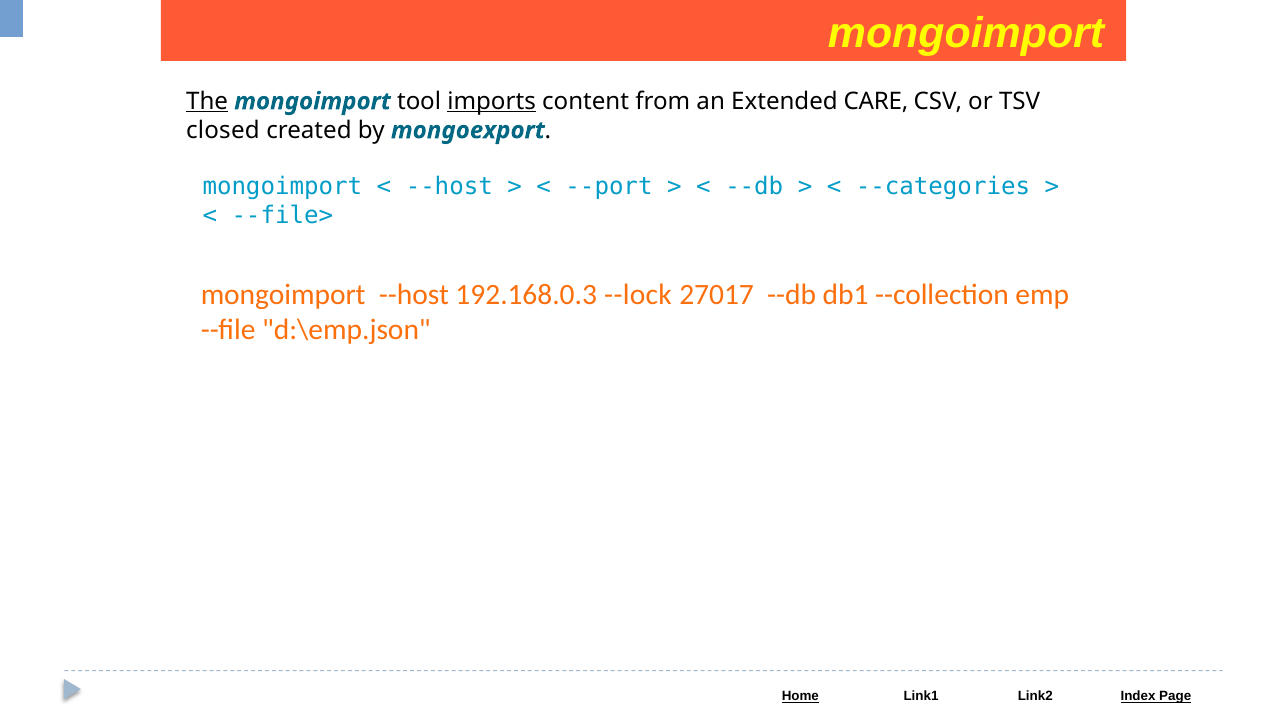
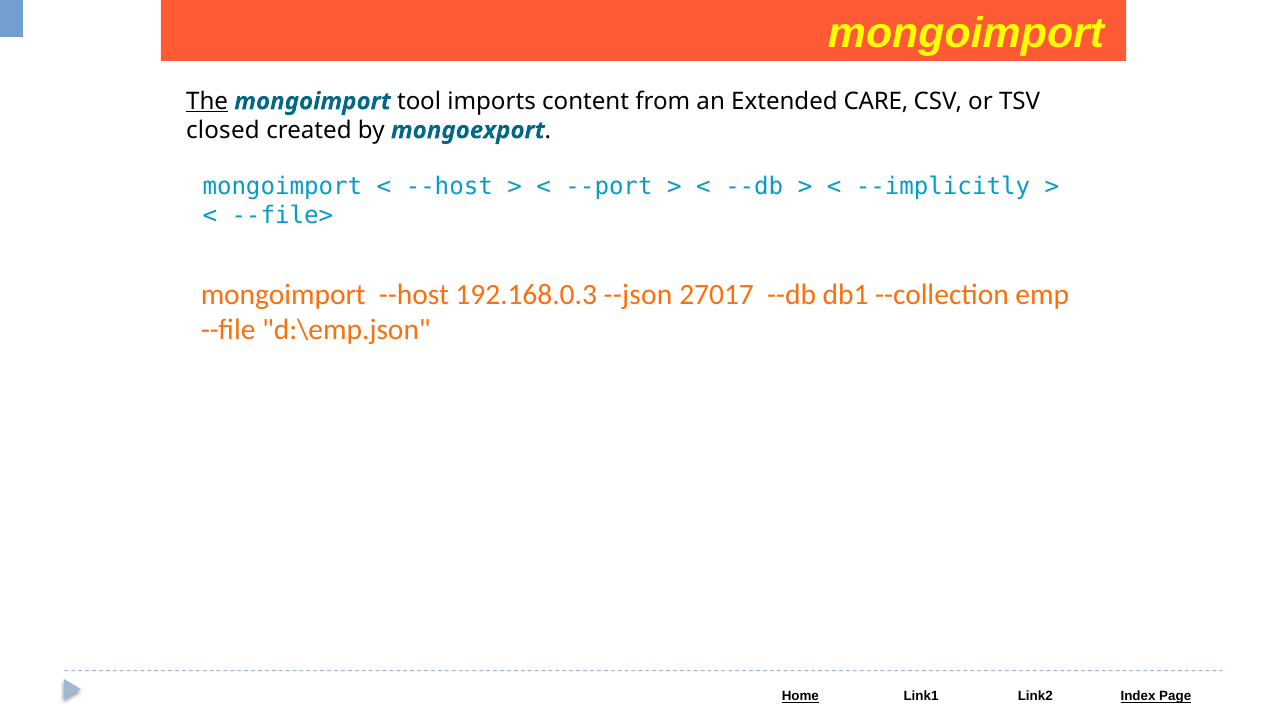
imports underline: present -> none
--categories: --categories -> --implicitly
--lock: --lock -> --json
